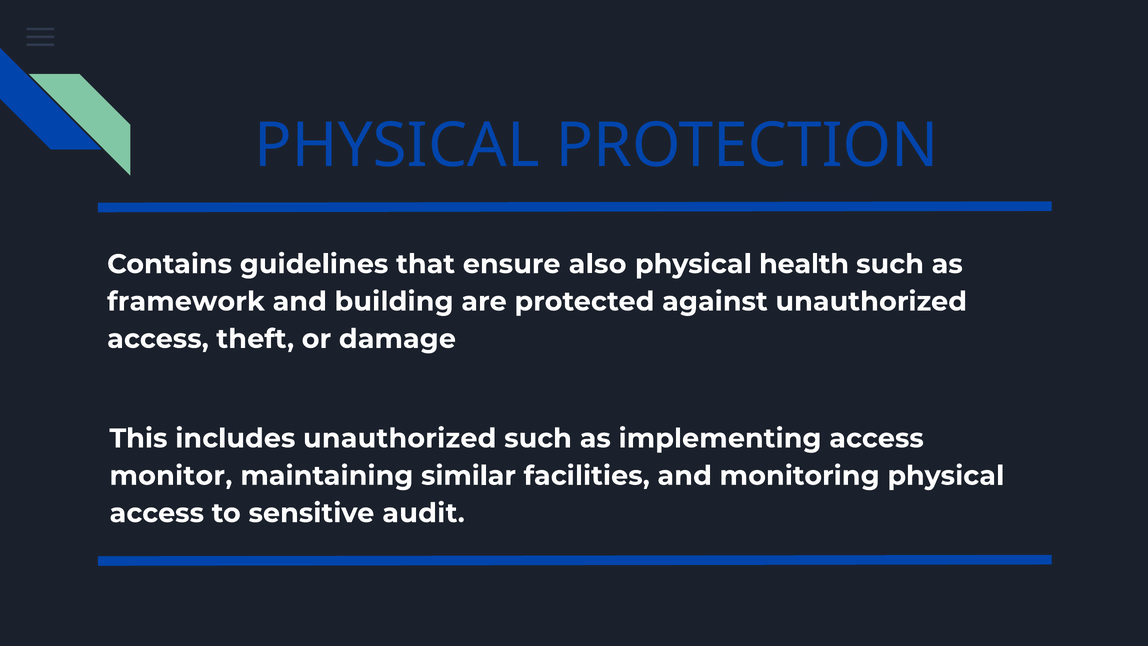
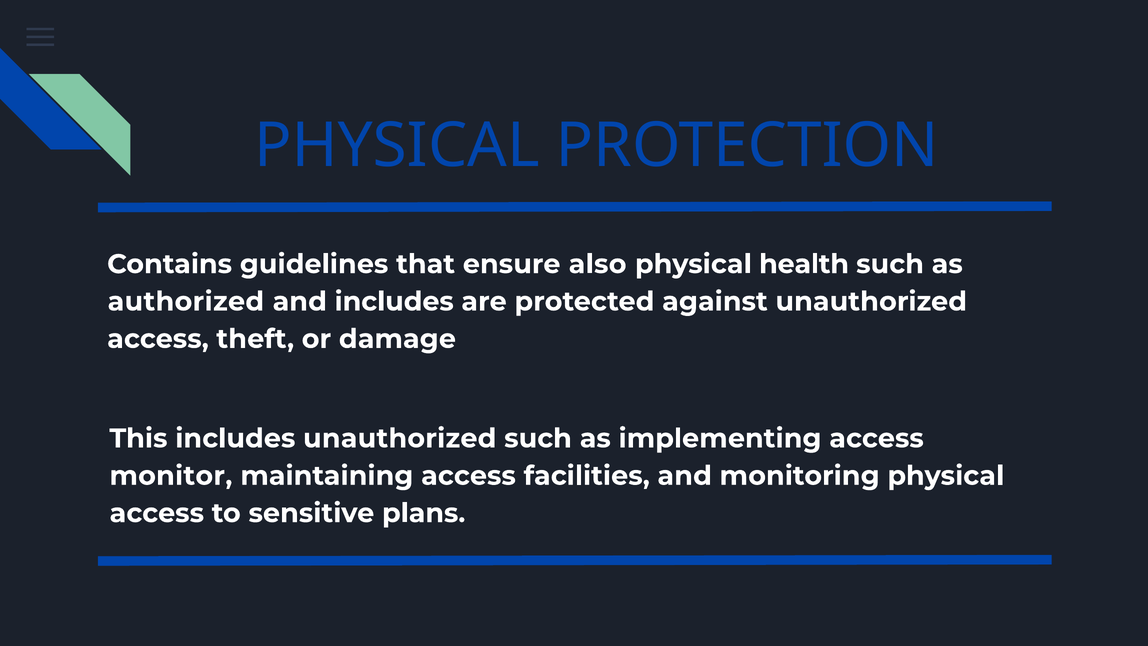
framework: framework -> authorized
and building: building -> includes
maintaining similar: similar -> access
audit: audit -> plans
